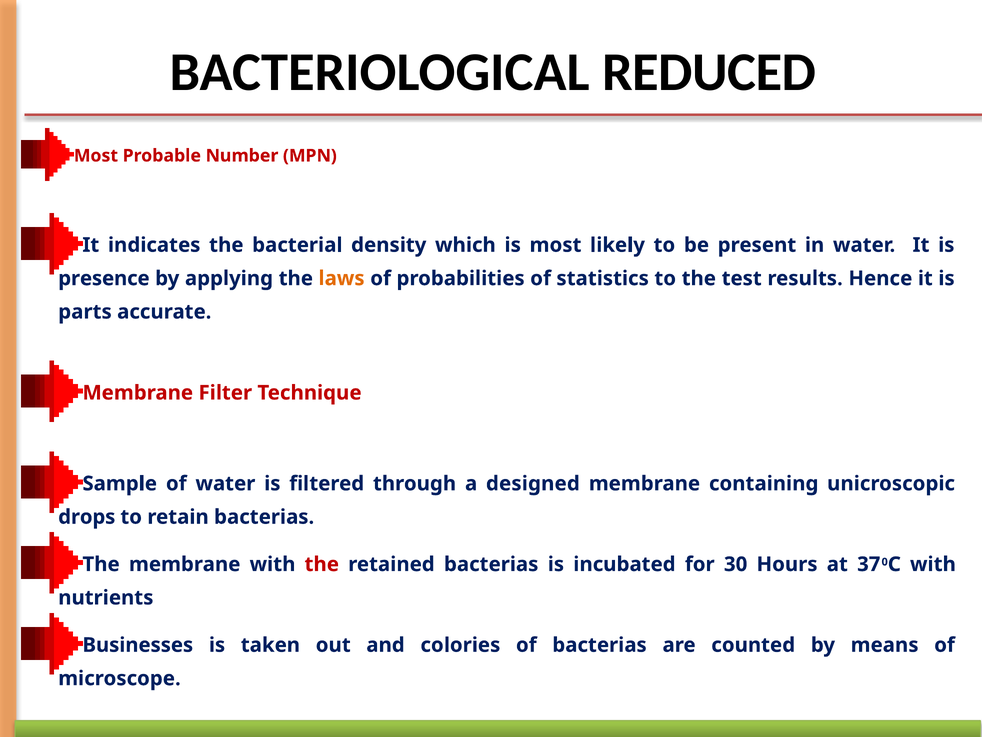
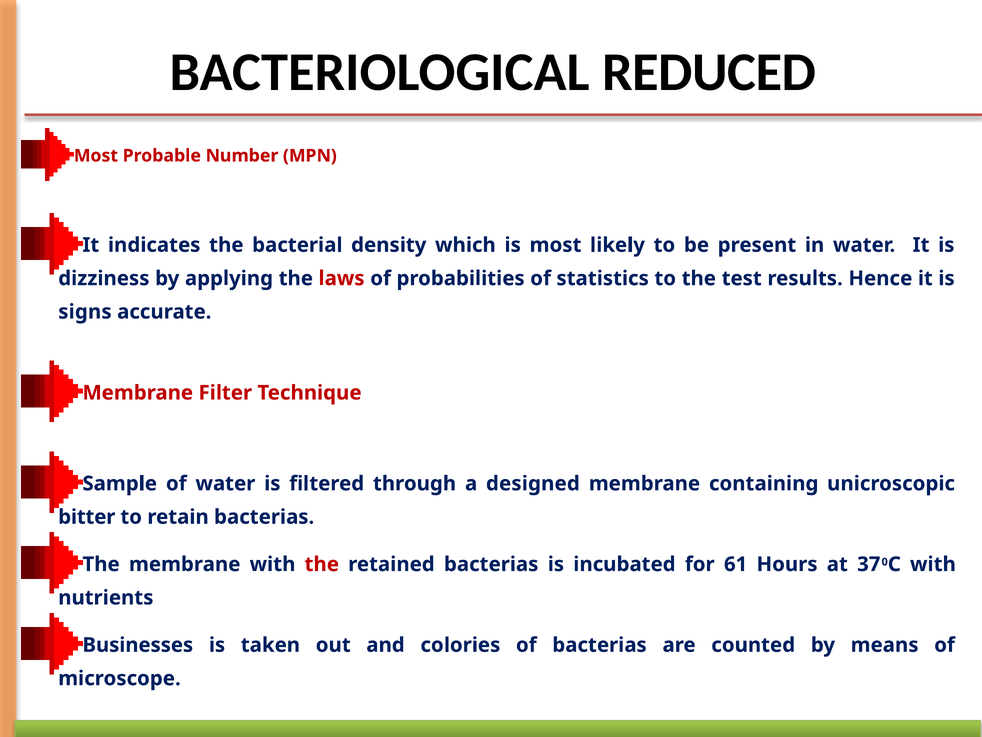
presence: presence -> dizziness
laws colour: orange -> red
parts: parts -> signs
drops: drops -> bitter
30: 30 -> 61
